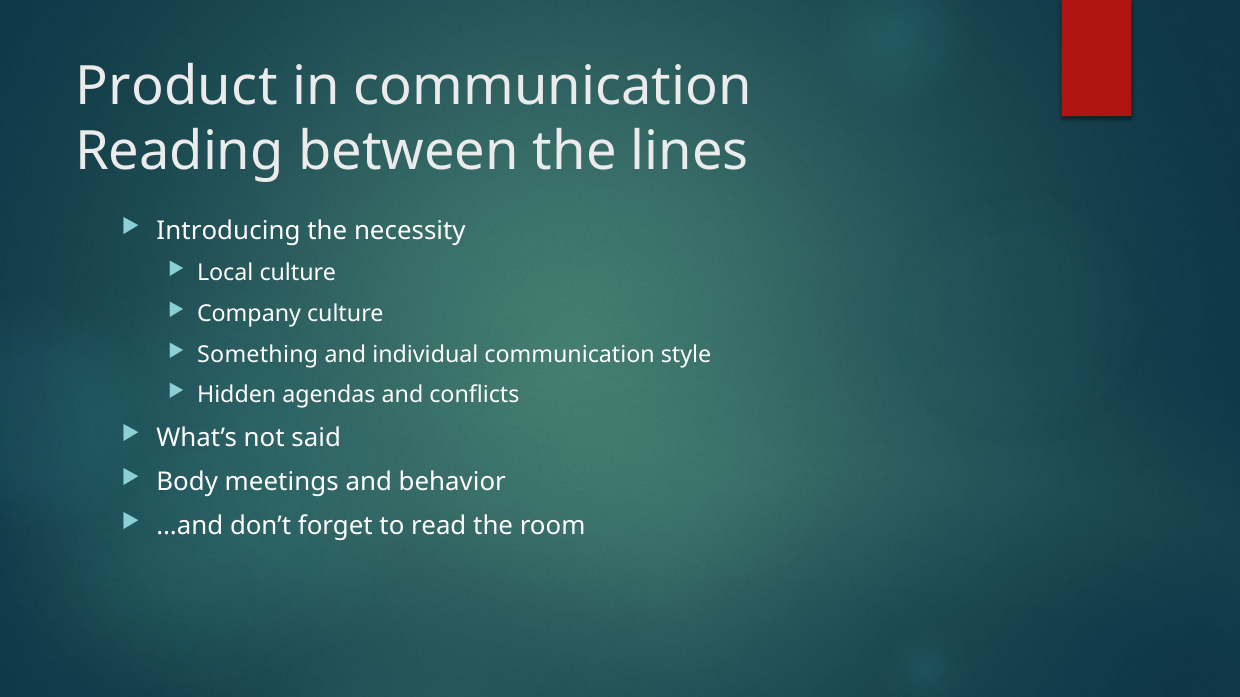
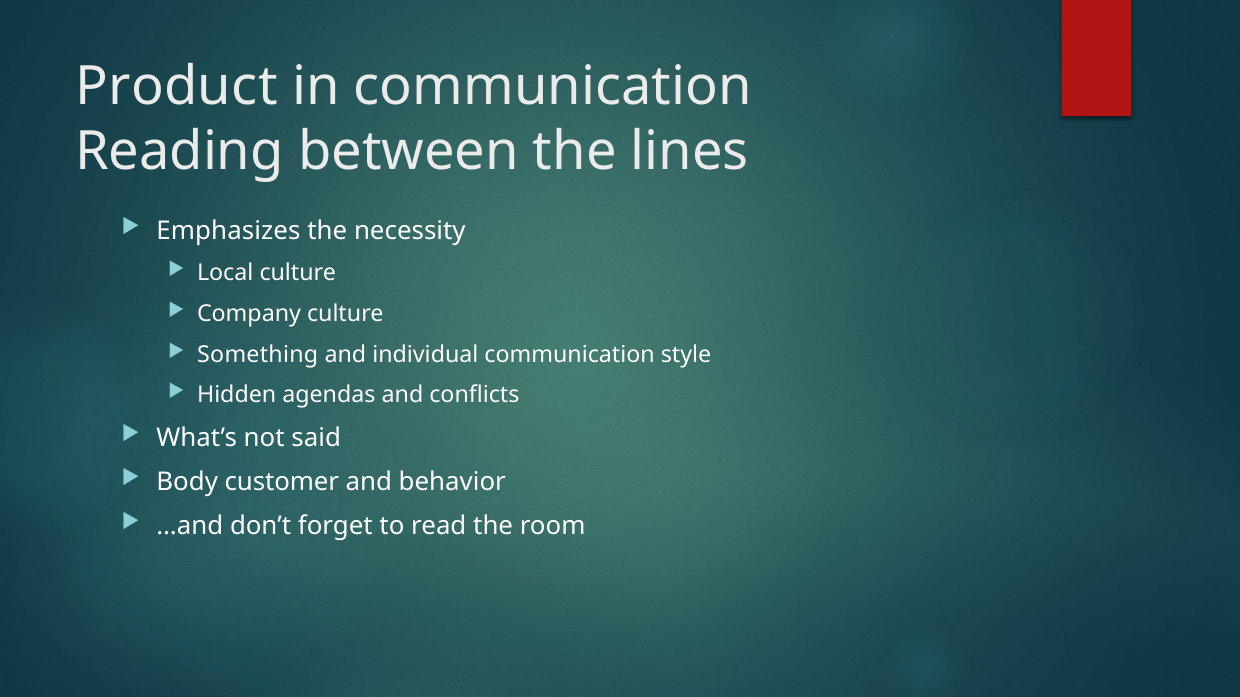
Introducing: Introducing -> Emphasizes
meetings: meetings -> customer
